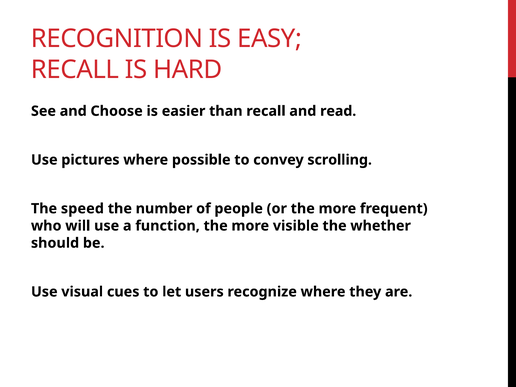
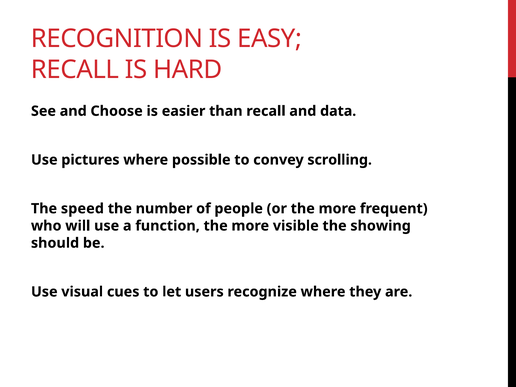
read: read -> data
whether: whether -> showing
